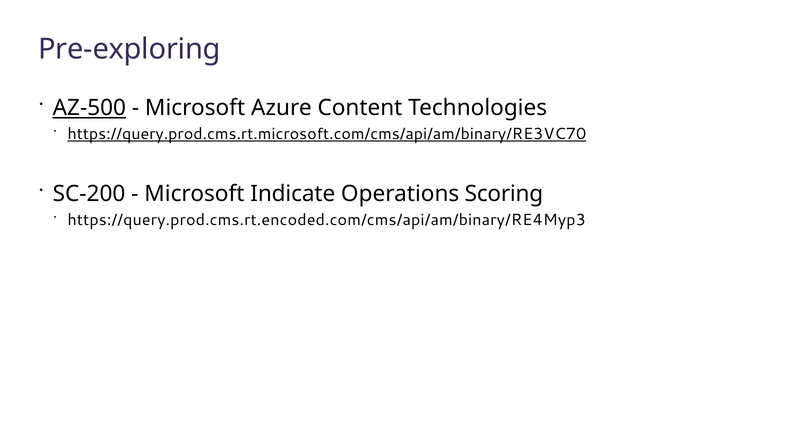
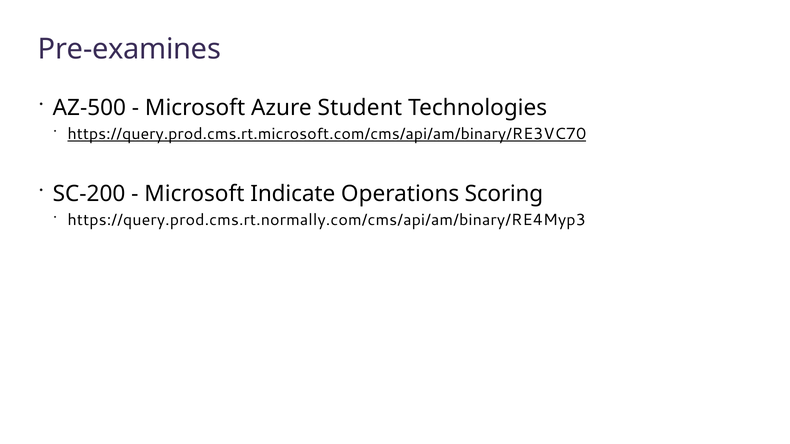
Pre-exploring: Pre-exploring -> Pre-examines
AZ-500 underline: present -> none
Content: Content -> Student
https://query.prod.cms.rt.encoded.com/cms/api/am/binary/RE4Myp3: https://query.prod.cms.rt.encoded.com/cms/api/am/binary/RE4Myp3 -> https://query.prod.cms.rt.normally.com/cms/api/am/binary/RE4Myp3
